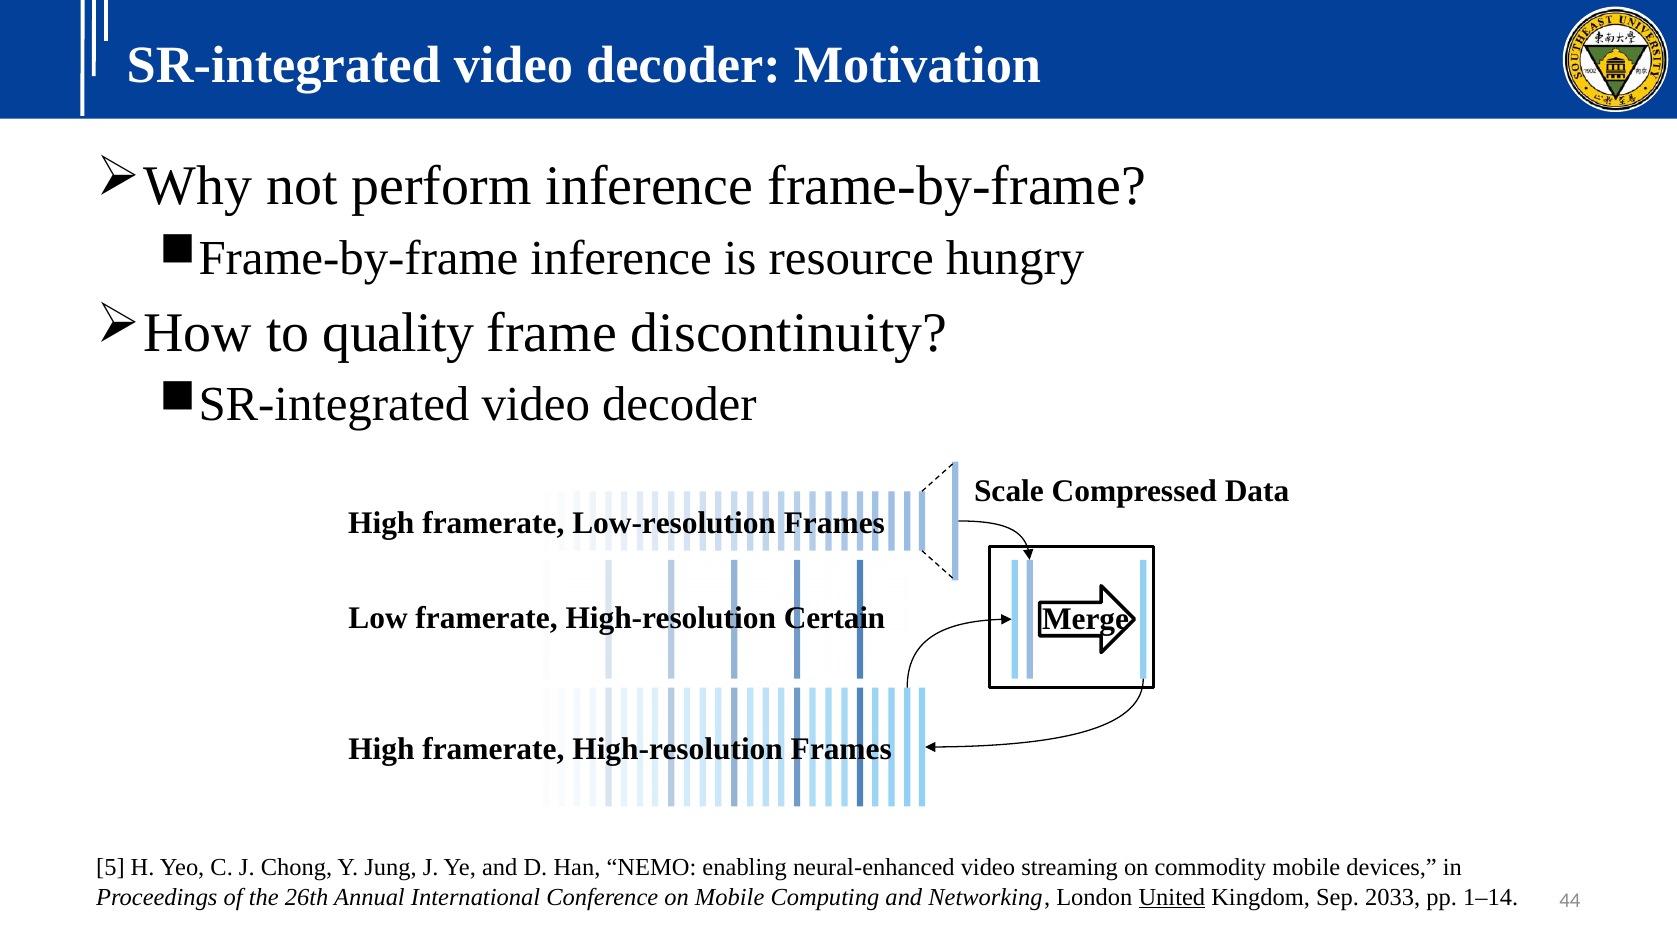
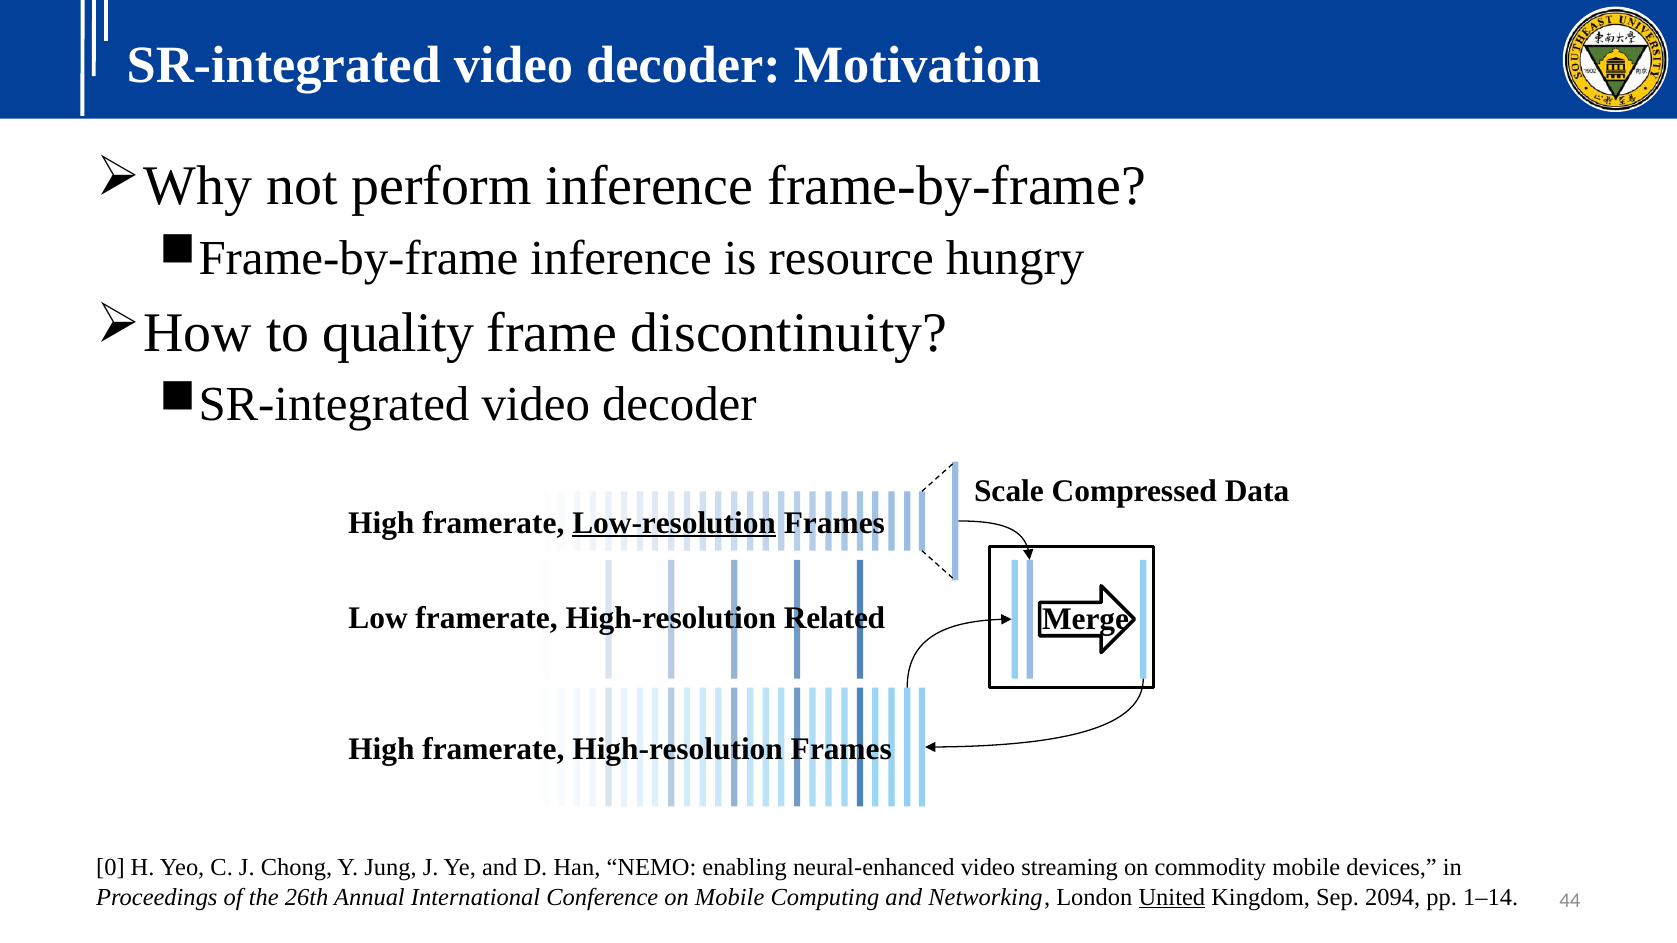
Low-resolution underline: none -> present
Certain: Certain -> Related
5: 5 -> 0
2033: 2033 -> 2094
